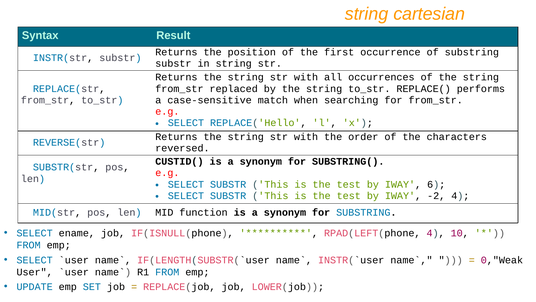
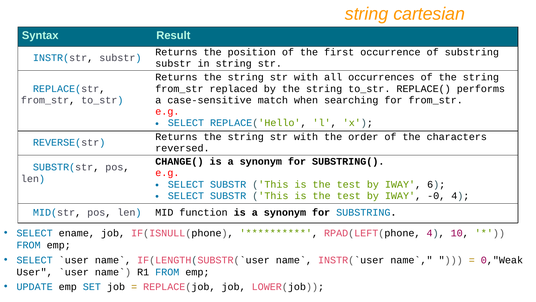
CUSTID(: CUSTID( -> CHANGE(
-2: -2 -> -0
